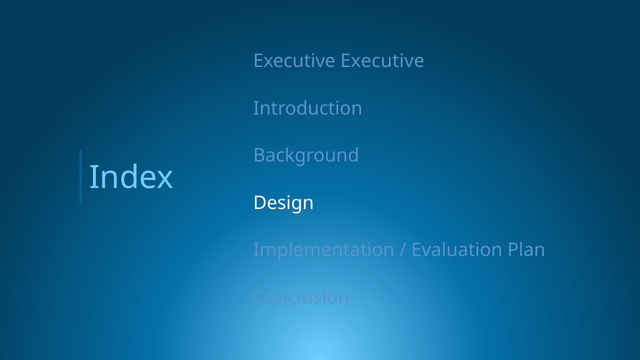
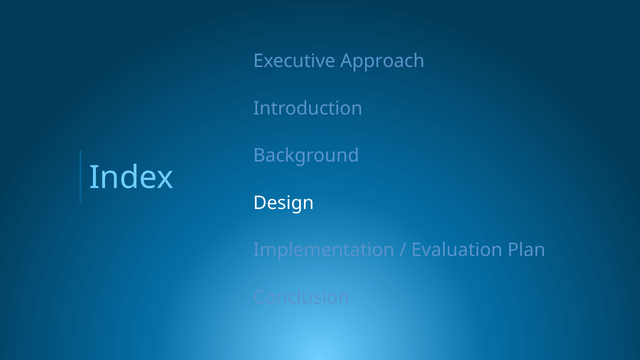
Executive Executive: Executive -> Approach
